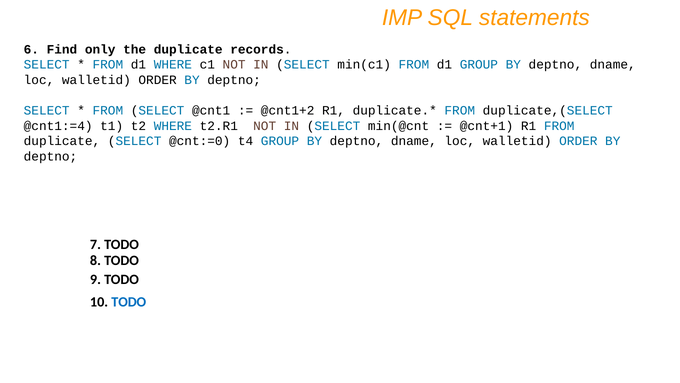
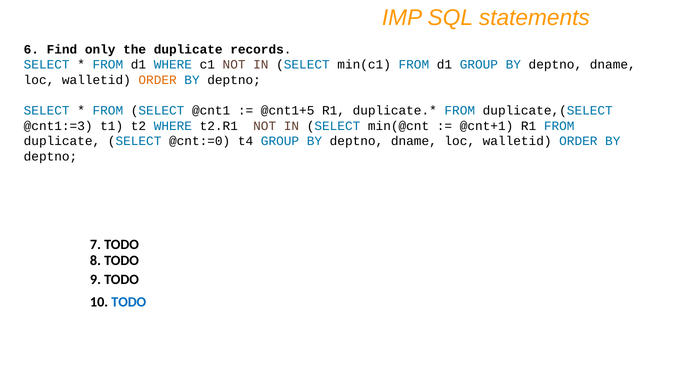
ORDER at (158, 80) colour: black -> orange
@cnt1+2: @cnt1+2 -> @cnt1+5
@cnt1:=4: @cnt1:=4 -> @cnt1:=3
